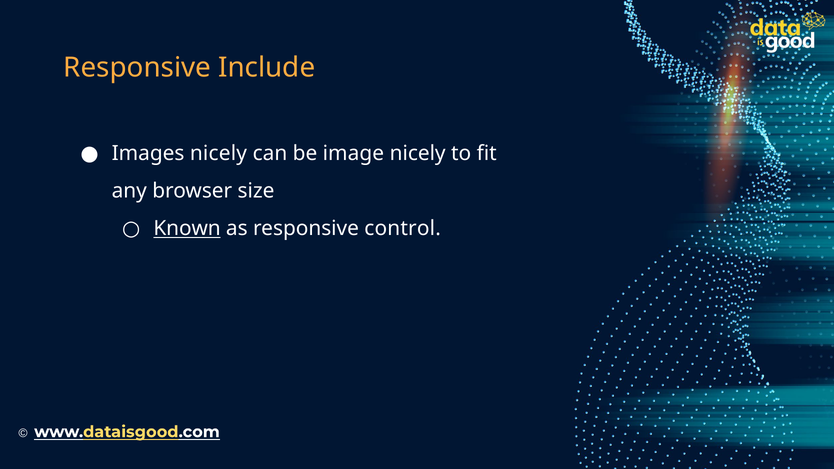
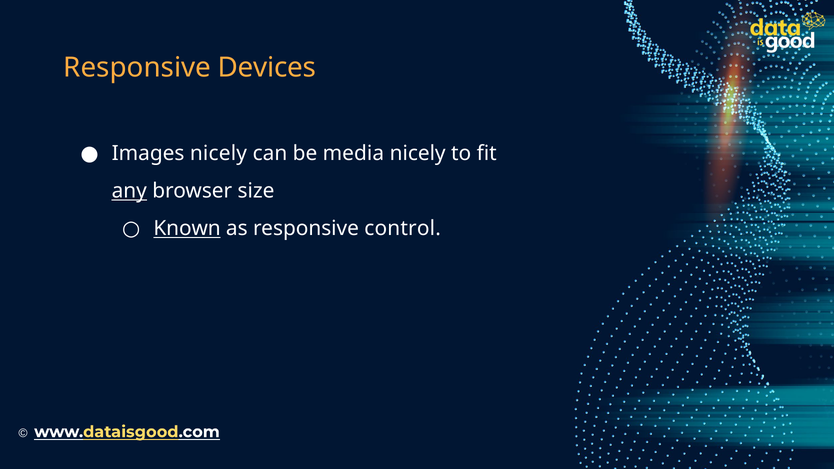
Include: Include -> Devices
image: image -> media
any underline: none -> present
